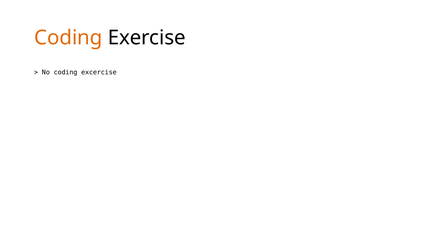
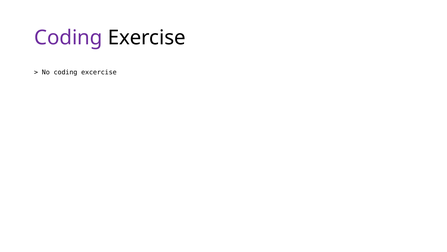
Coding at (68, 38) colour: orange -> purple
